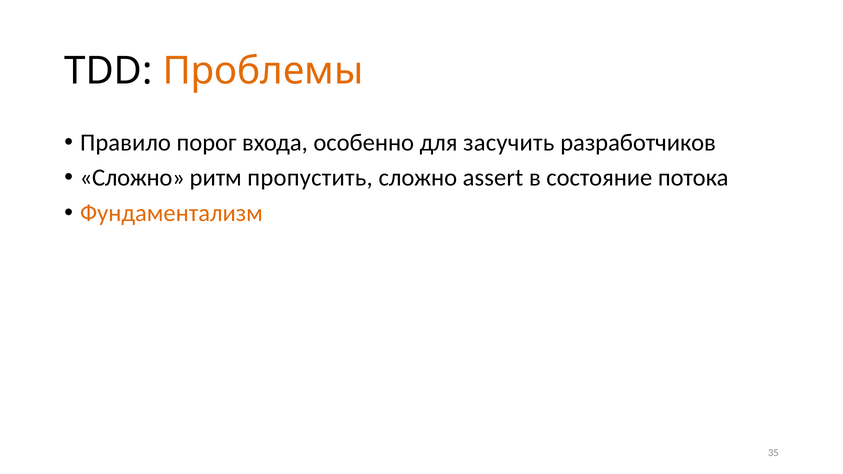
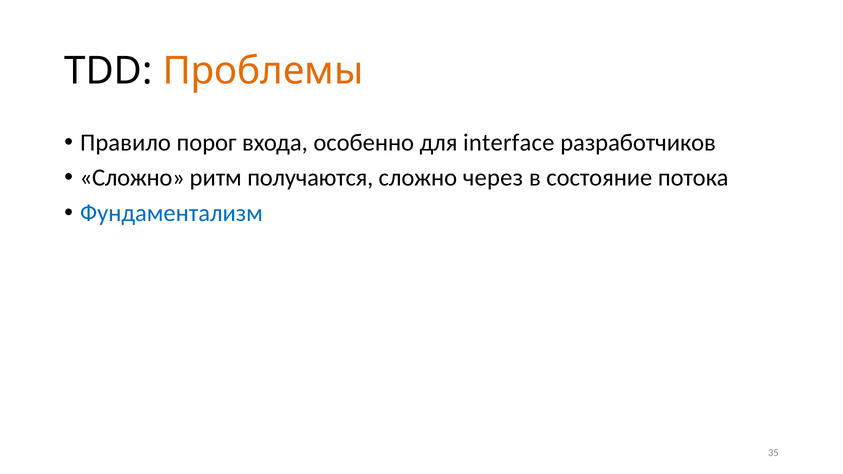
засучить: засучить -> interface
пропустить: пропустить -> получаются
assert: assert -> через
Фундаментализм colour: orange -> blue
